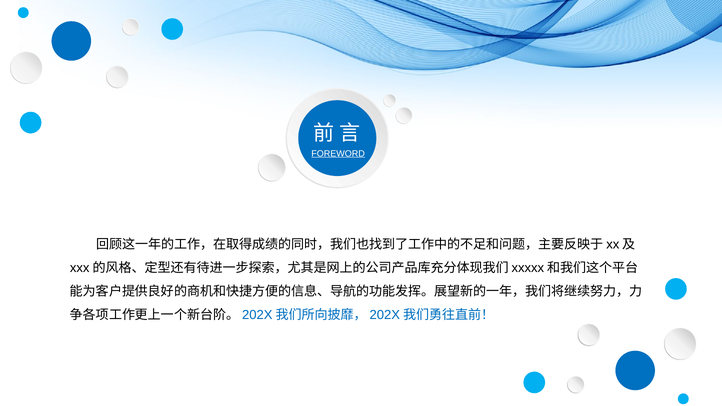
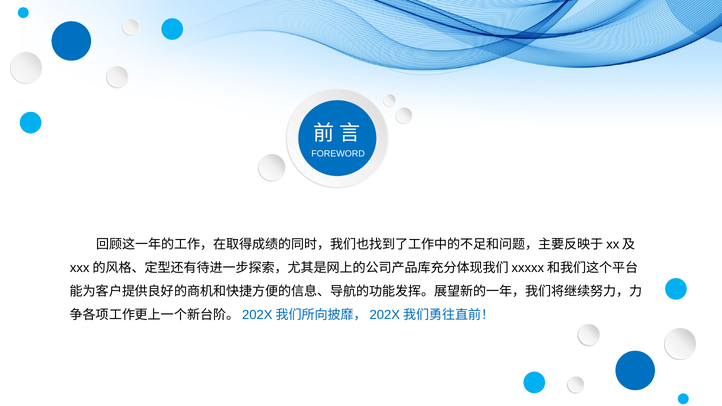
FOREWORD underline: present -> none
